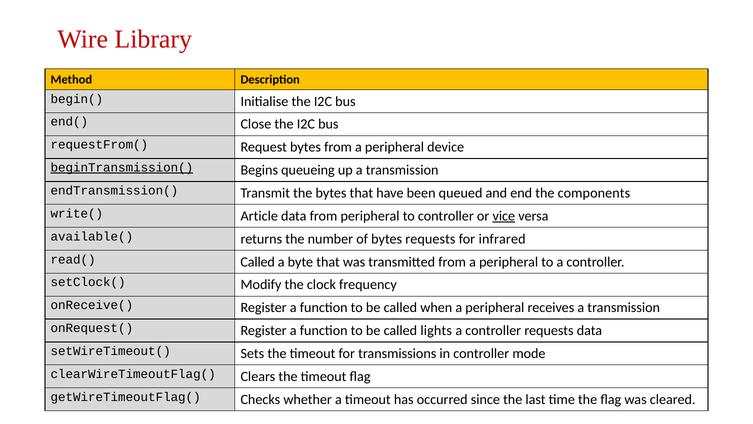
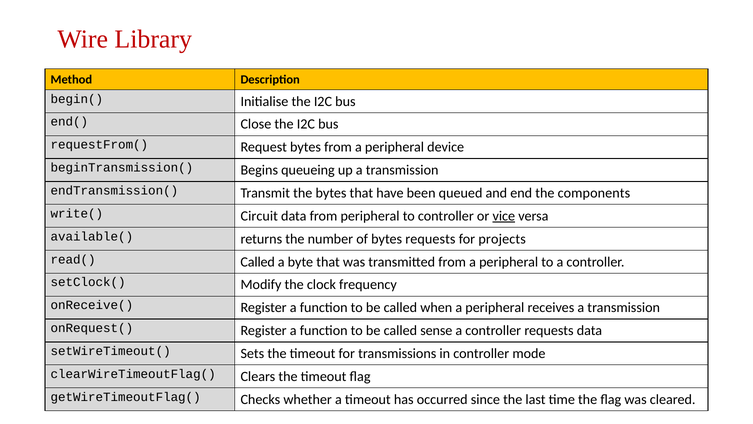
beginTransmission( underline: present -> none
Article: Article -> Circuit
infrared: infrared -> projects
lights: lights -> sense
